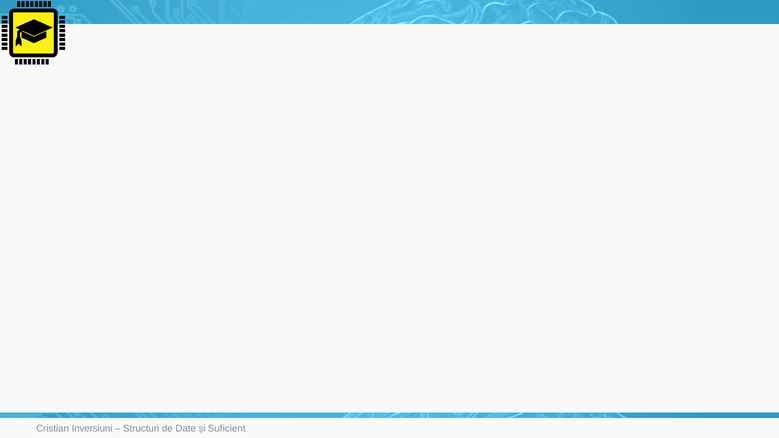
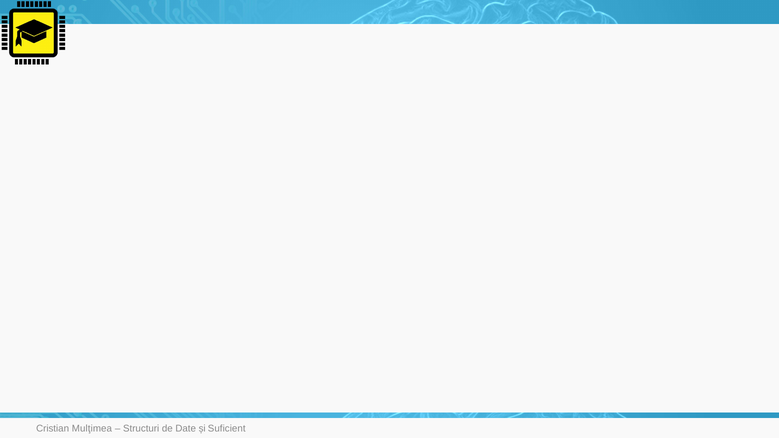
Inversiuni: Inversiuni -> Mulţimea
